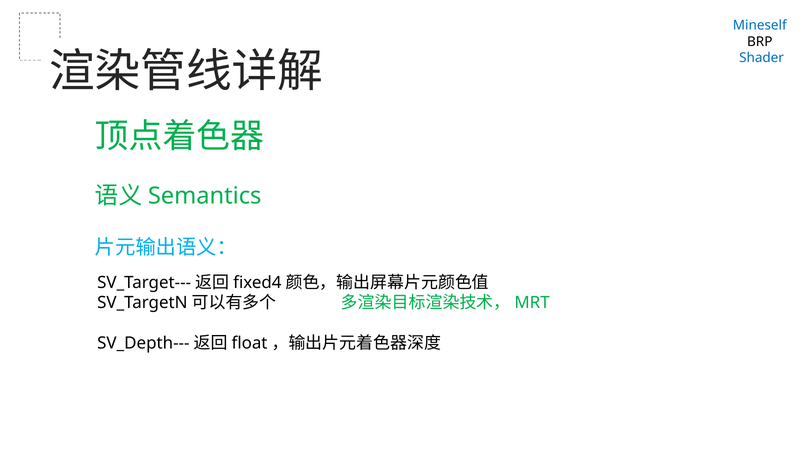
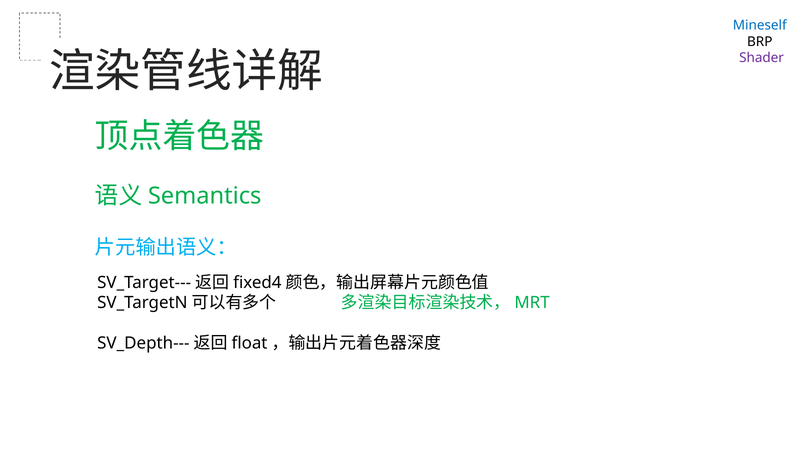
Shader colour: blue -> purple
